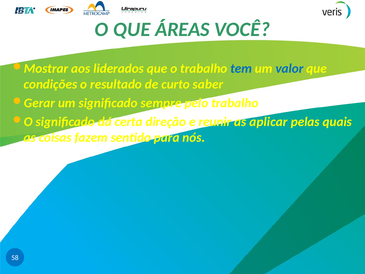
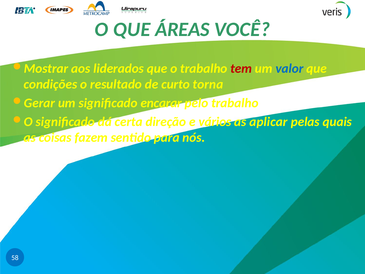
tem colour: blue -> red
saber: saber -> torna
sempre: sempre -> encarar
reunir: reunir -> vários
